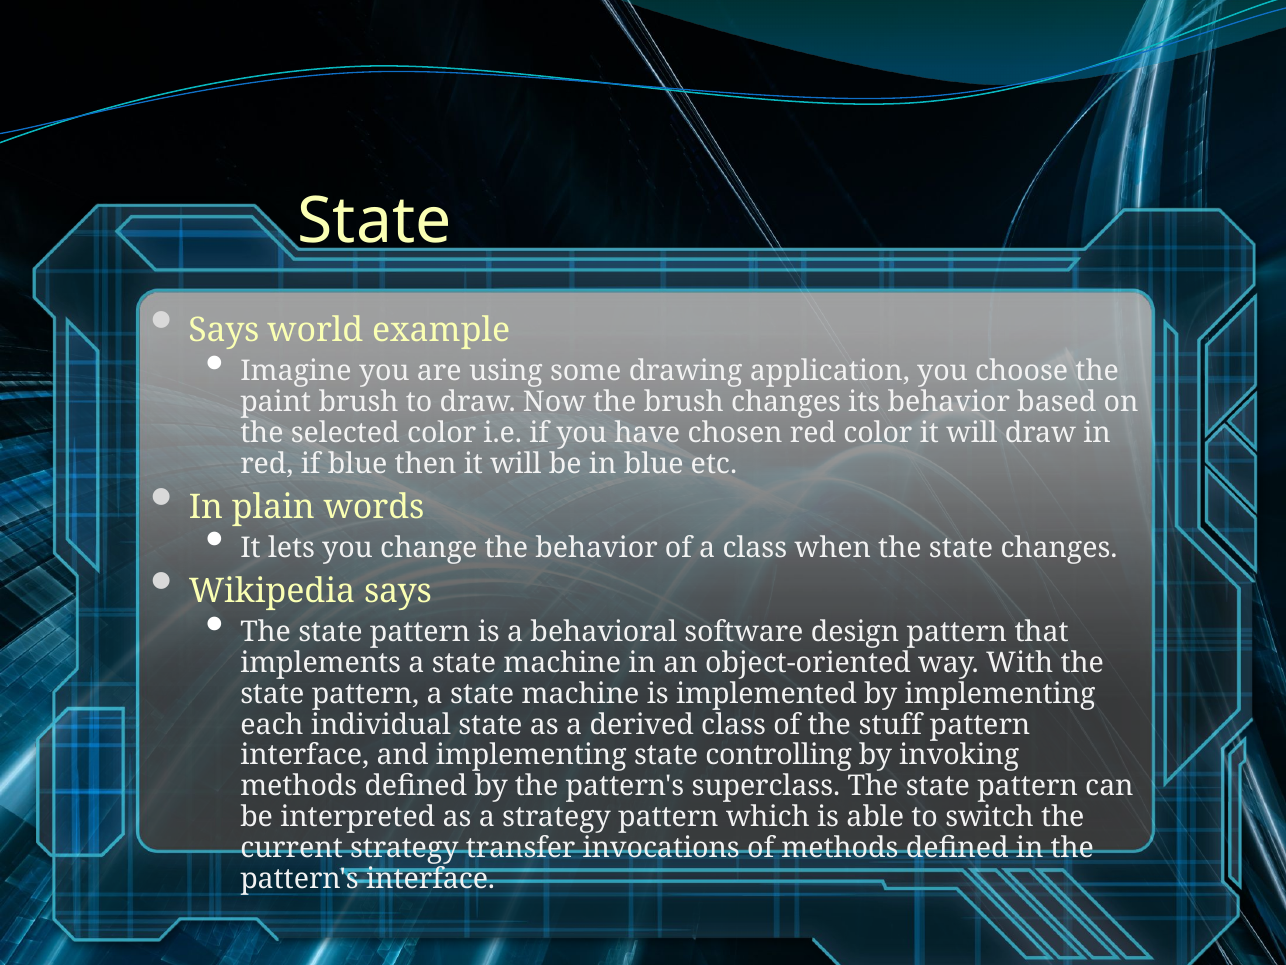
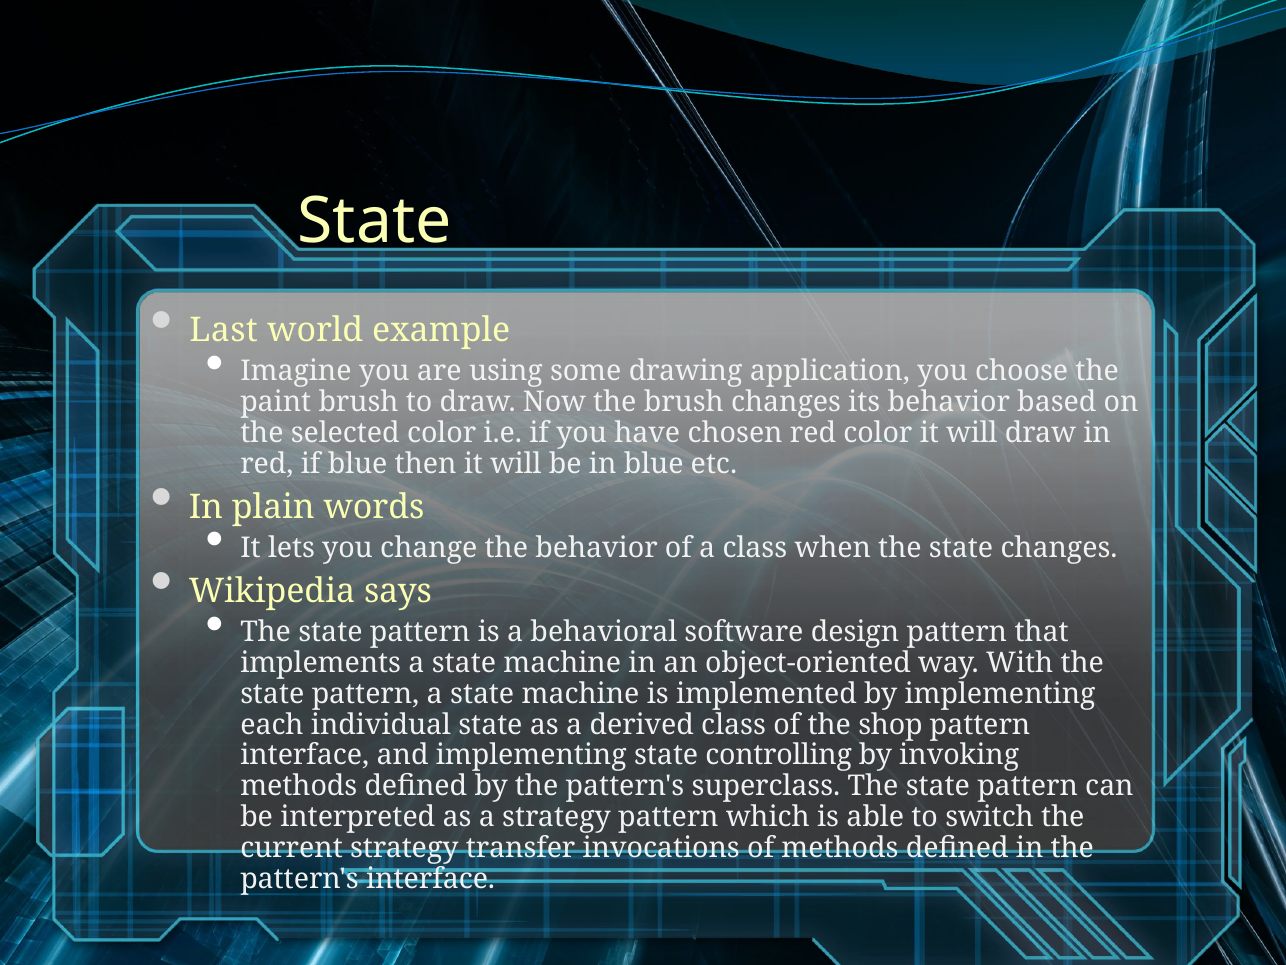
Says at (224, 330): Says -> Last
stuff: stuff -> shop
